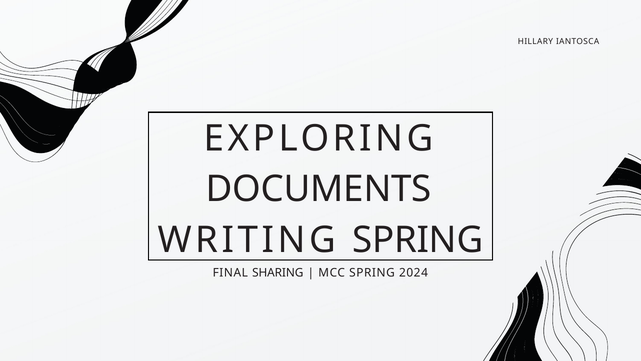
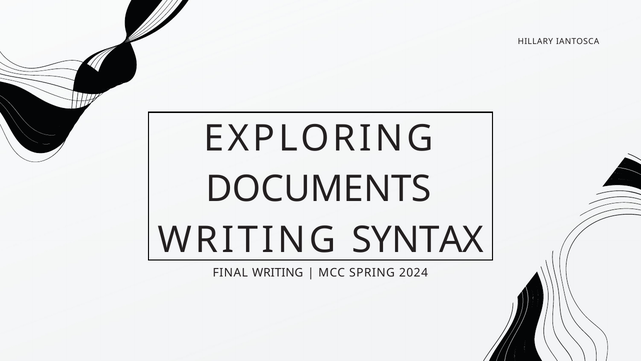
WRITING SPRING: SPRING -> SYNTAX
FINAL SHARING: SHARING -> WRITING
